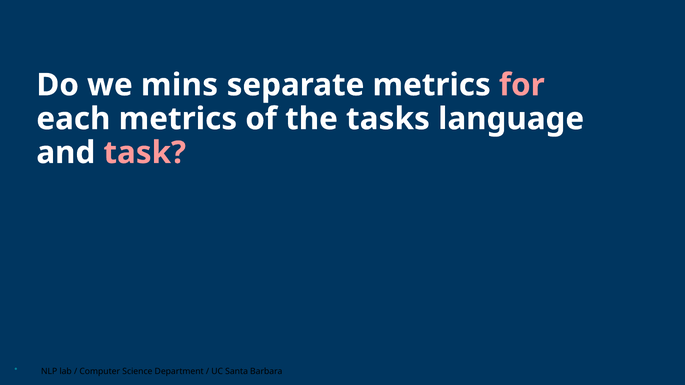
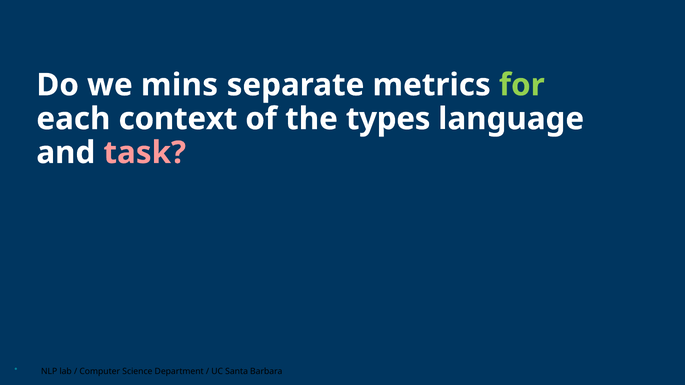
for colour: pink -> light green
each metrics: metrics -> context
tasks: tasks -> types
